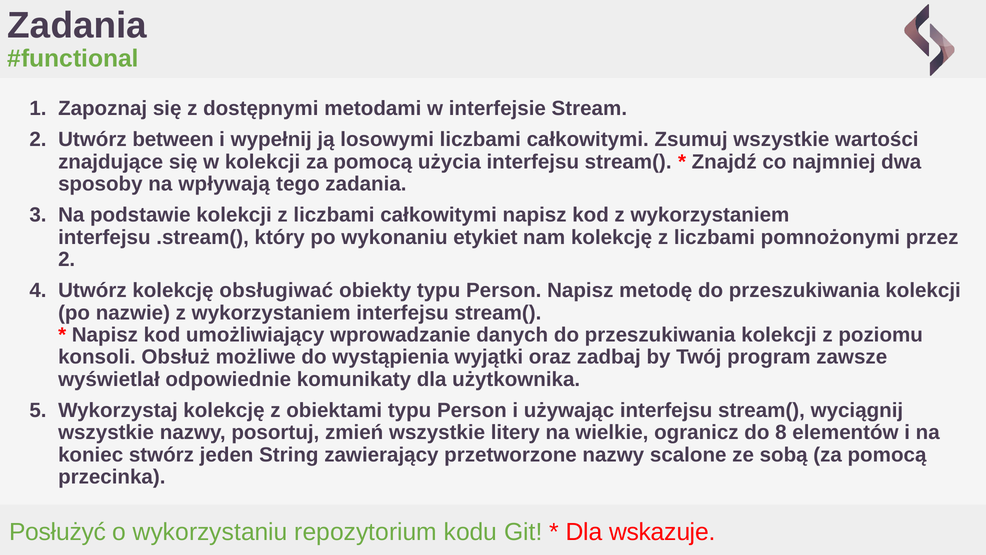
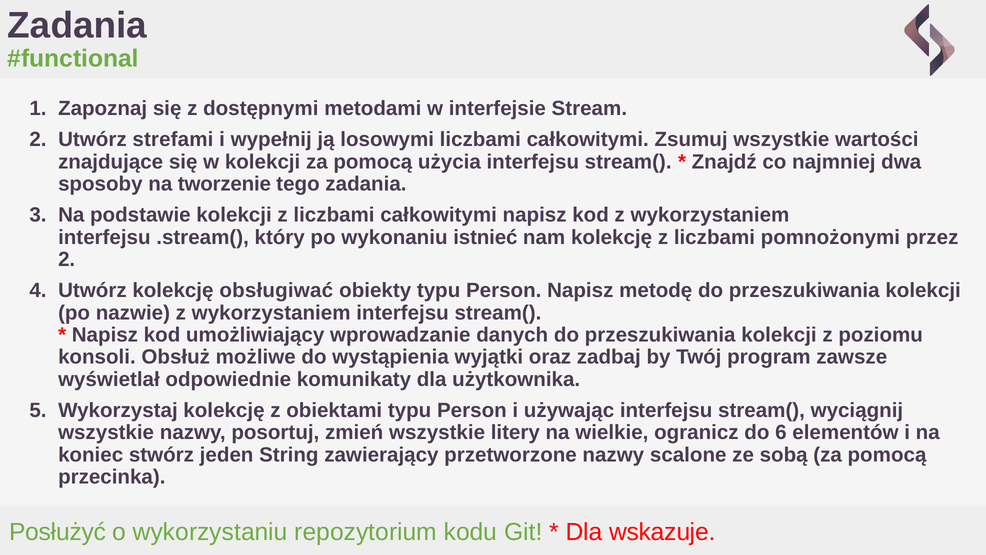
between: between -> strefami
wpływają: wpływają -> tworzenie
etykiet: etykiet -> istnieć
8: 8 -> 6
